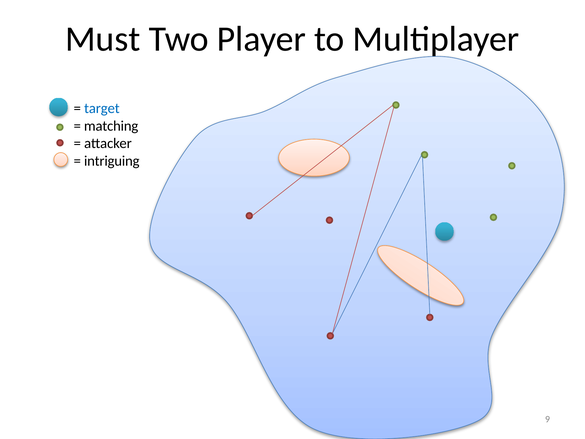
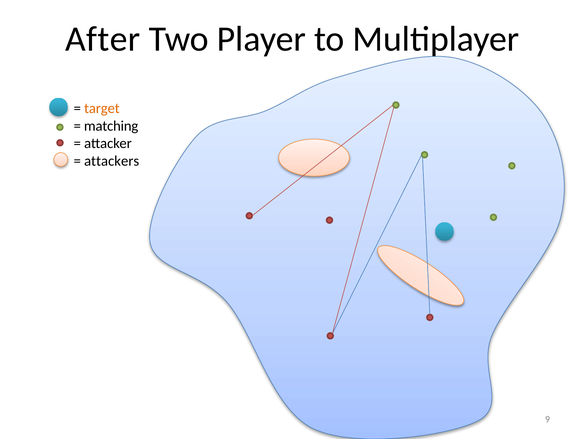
Must: Must -> After
target colour: blue -> orange
intriguing: intriguing -> attackers
